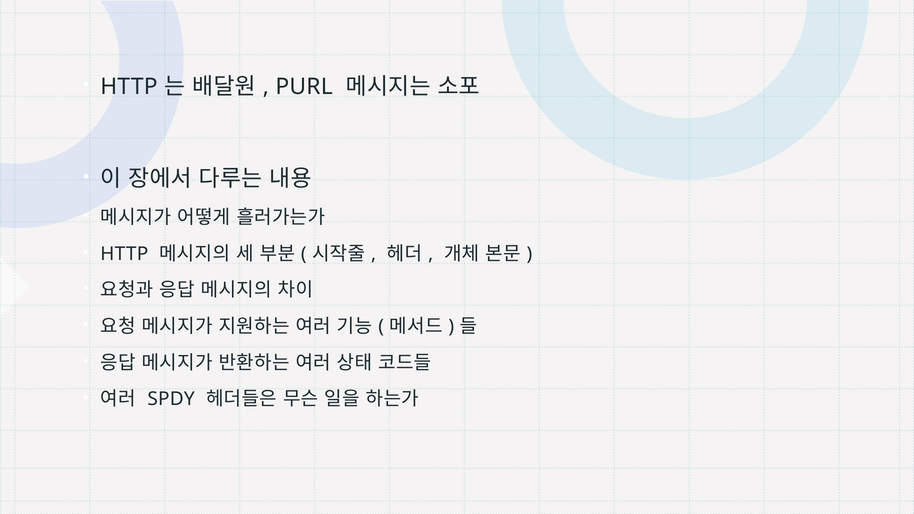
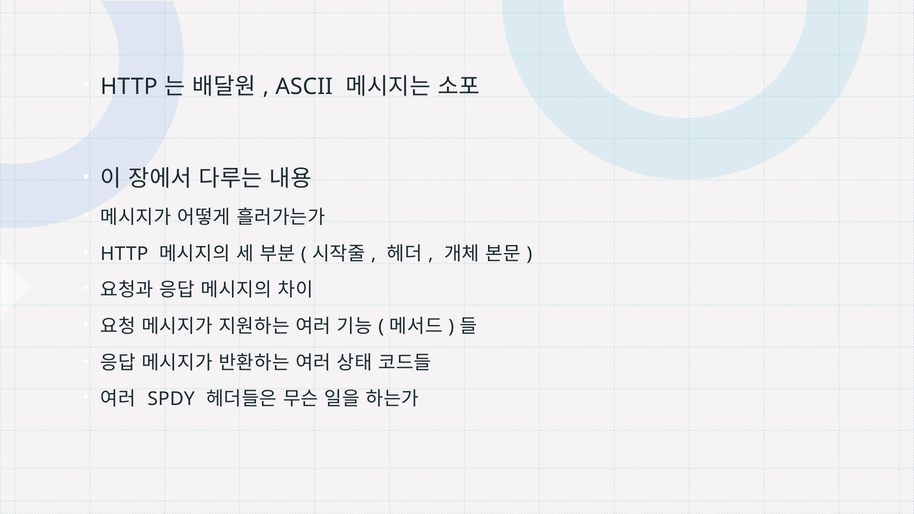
PURL: PURL -> ASCII
